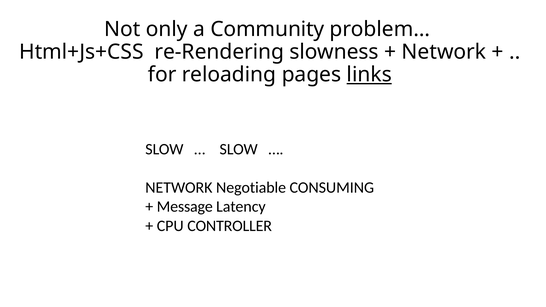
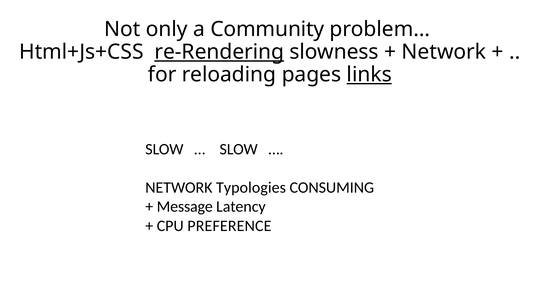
re-Rendering underline: none -> present
Negotiable: Negotiable -> Typologies
CONTROLLER: CONTROLLER -> PREFERENCE
